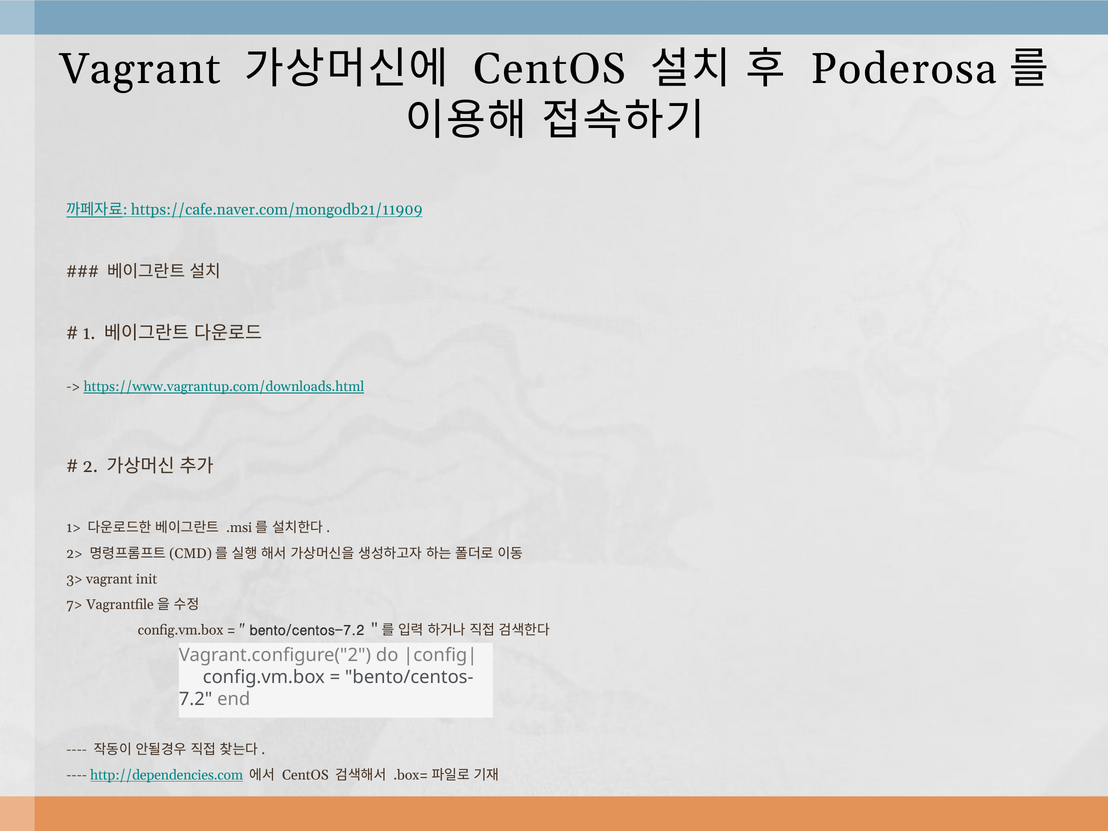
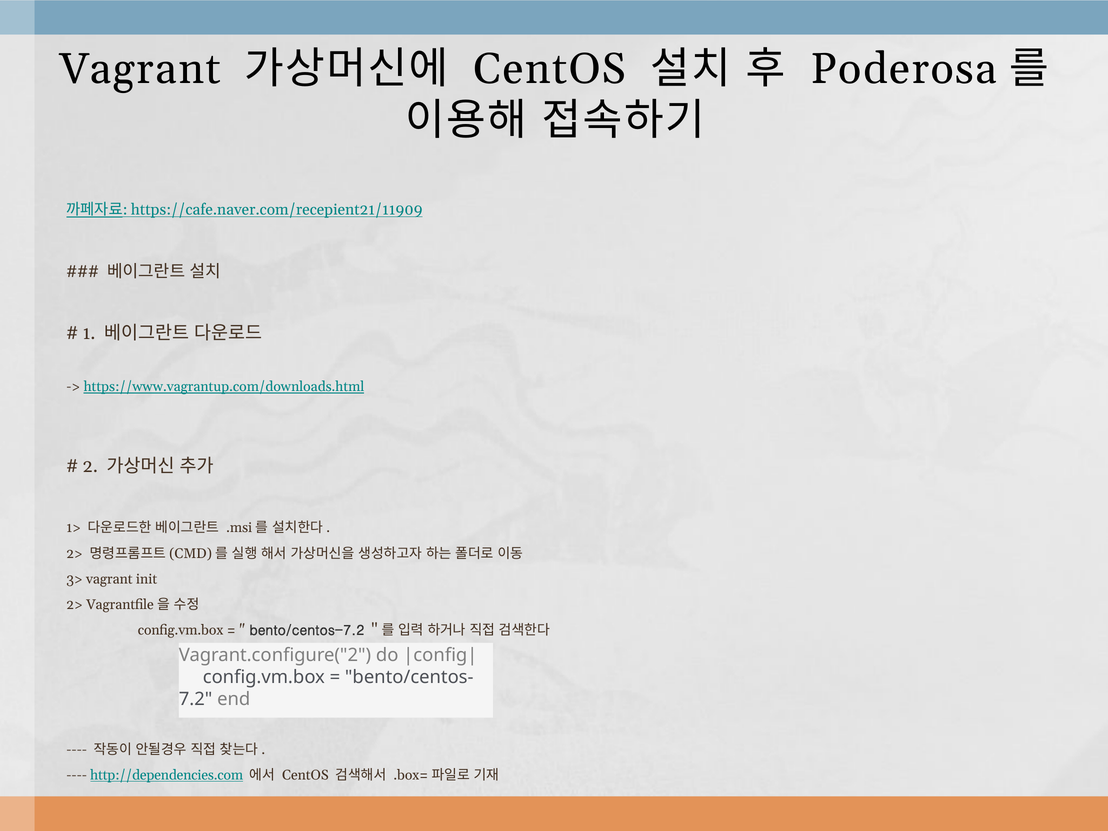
https://cafe.naver.com/mongodb21/11909: https://cafe.naver.com/mongodb21/11909 -> https://cafe.naver.com/recepient21/11909
7> at (75, 605): 7> -> 2>
